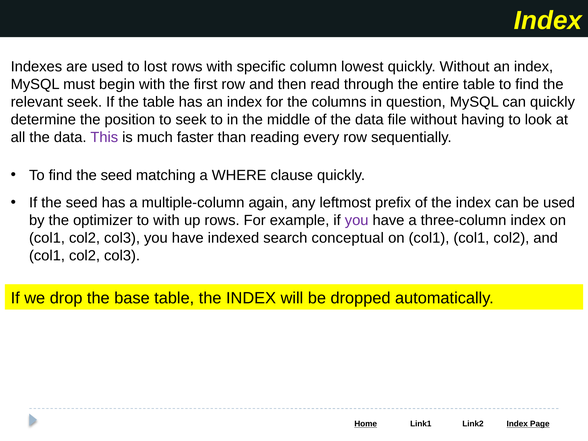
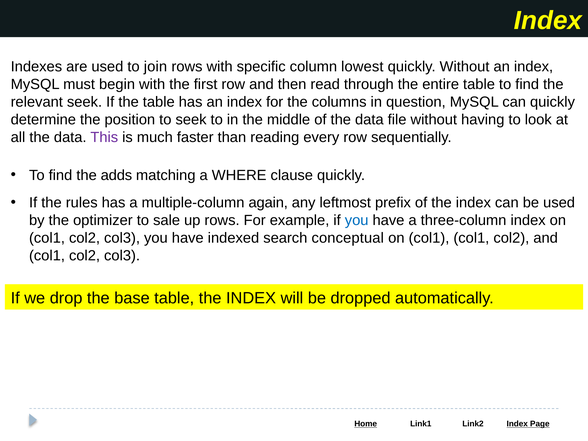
lost: lost -> join
find the seed: seed -> adds
If the seed: seed -> rules
to with: with -> sale
you at (357, 220) colour: purple -> blue
